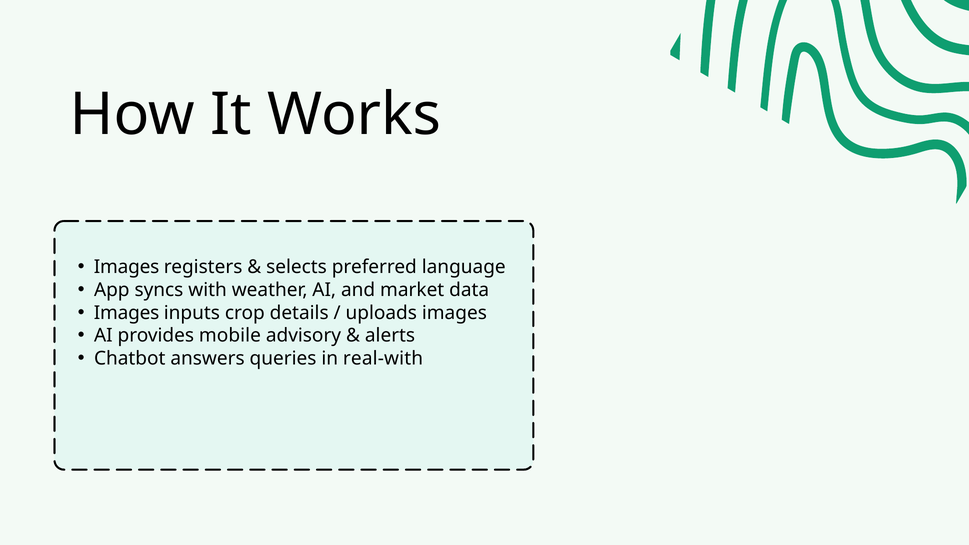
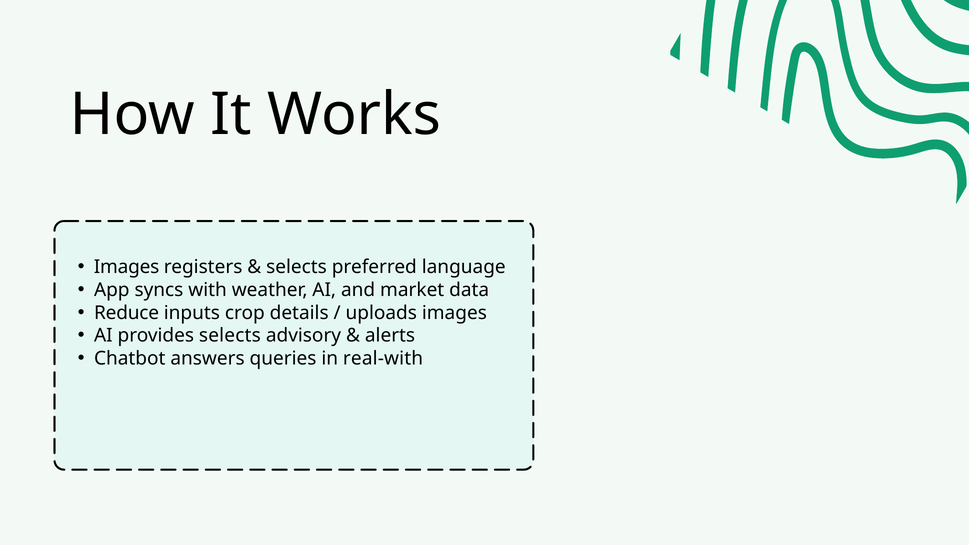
Images at (127, 313): Images -> Reduce
provides mobile: mobile -> selects
